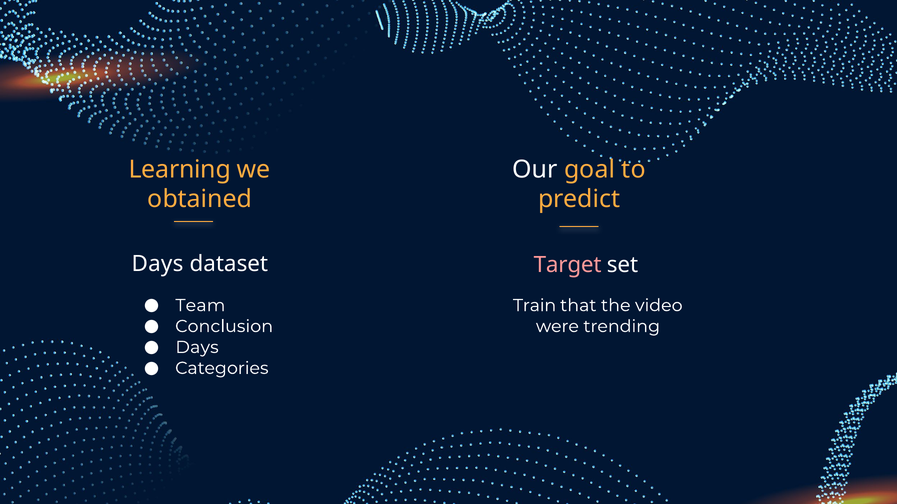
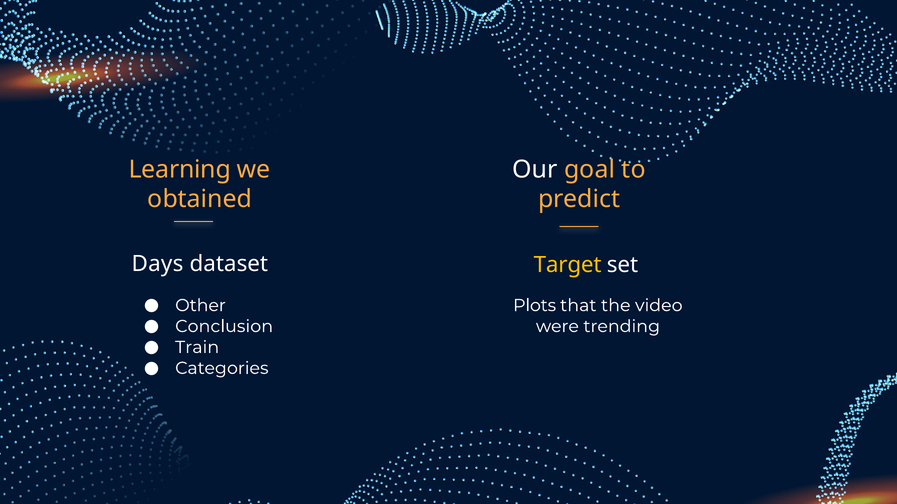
Target colour: pink -> yellow
Team: Team -> Other
Train: Train -> Plots
Days at (197, 348): Days -> Train
